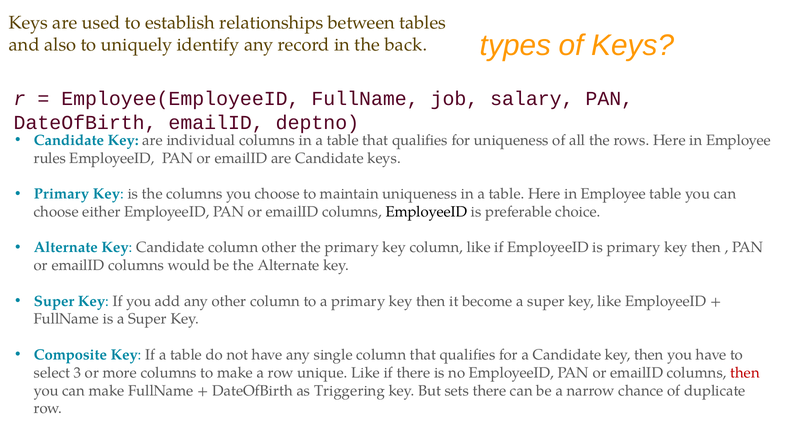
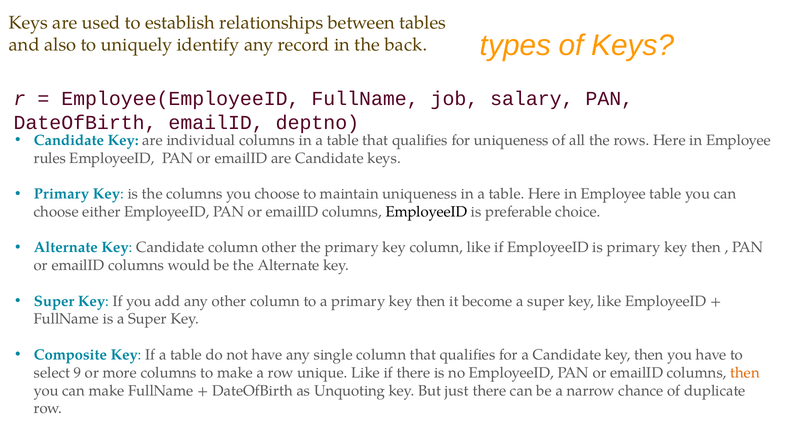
3: 3 -> 9
then at (745, 372) colour: red -> orange
Triggering: Triggering -> Unquoting
sets: sets -> just
